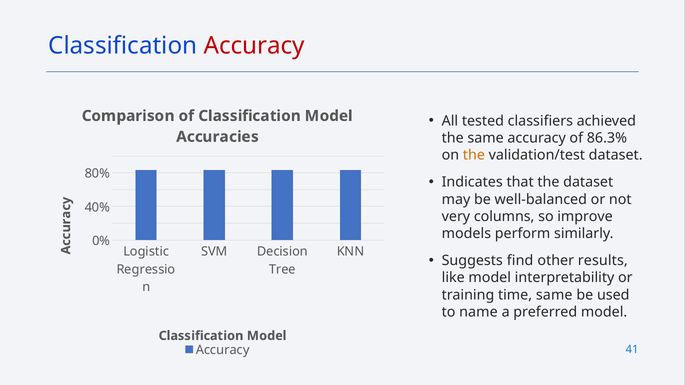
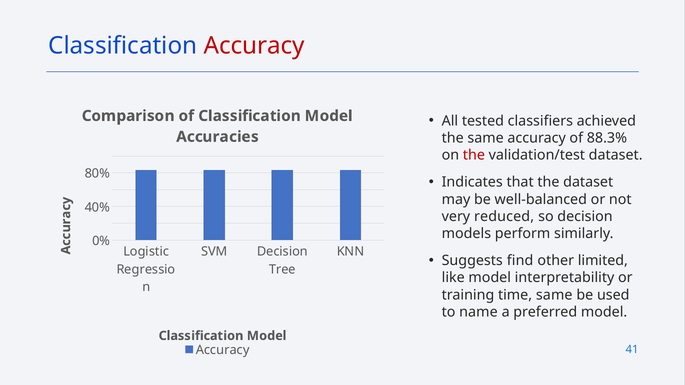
86.3%: 86.3% -> 88.3%
the at (474, 155) colour: orange -> red
columns: columns -> reduced
so improve: improve -> decision
results: results -> limited
